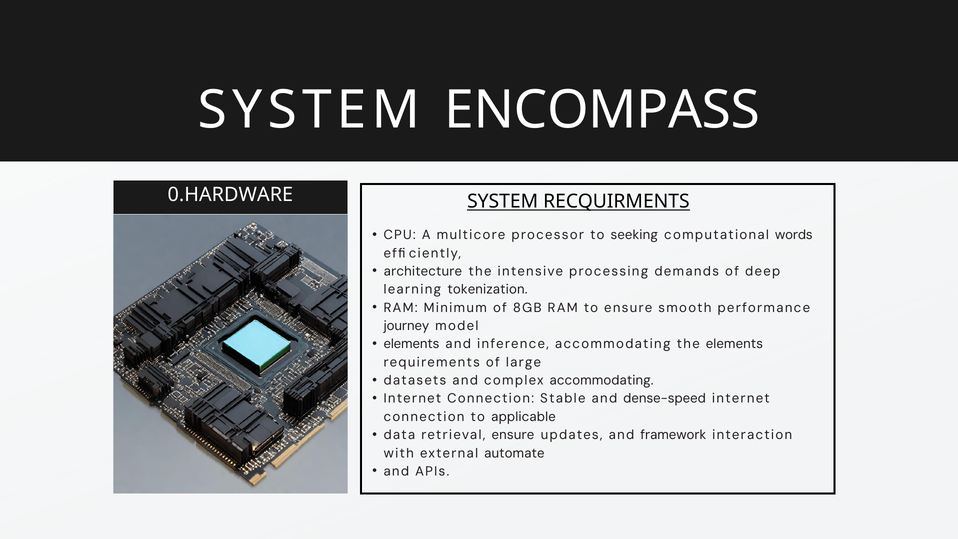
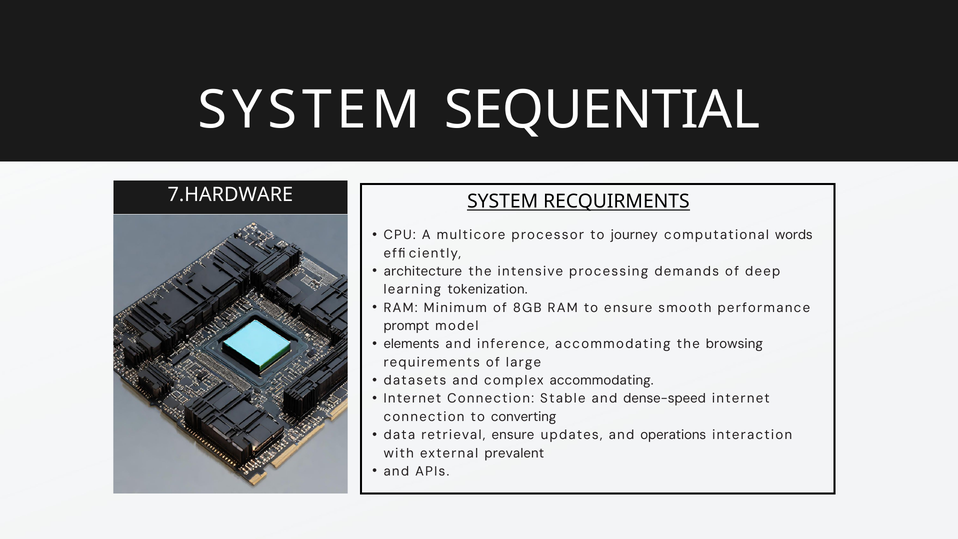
ENCOMPASS: ENCOMPASS -> SEQUENTIAL
0.HARDWARE: 0.HARDWARE -> 7.HARDWARE
seeking: seeking -> journey
journey: journey -> prompt
the elements: elements -> browsing
applicable: applicable -> converting
framework: framework -> operations
automate: automate -> prevalent
